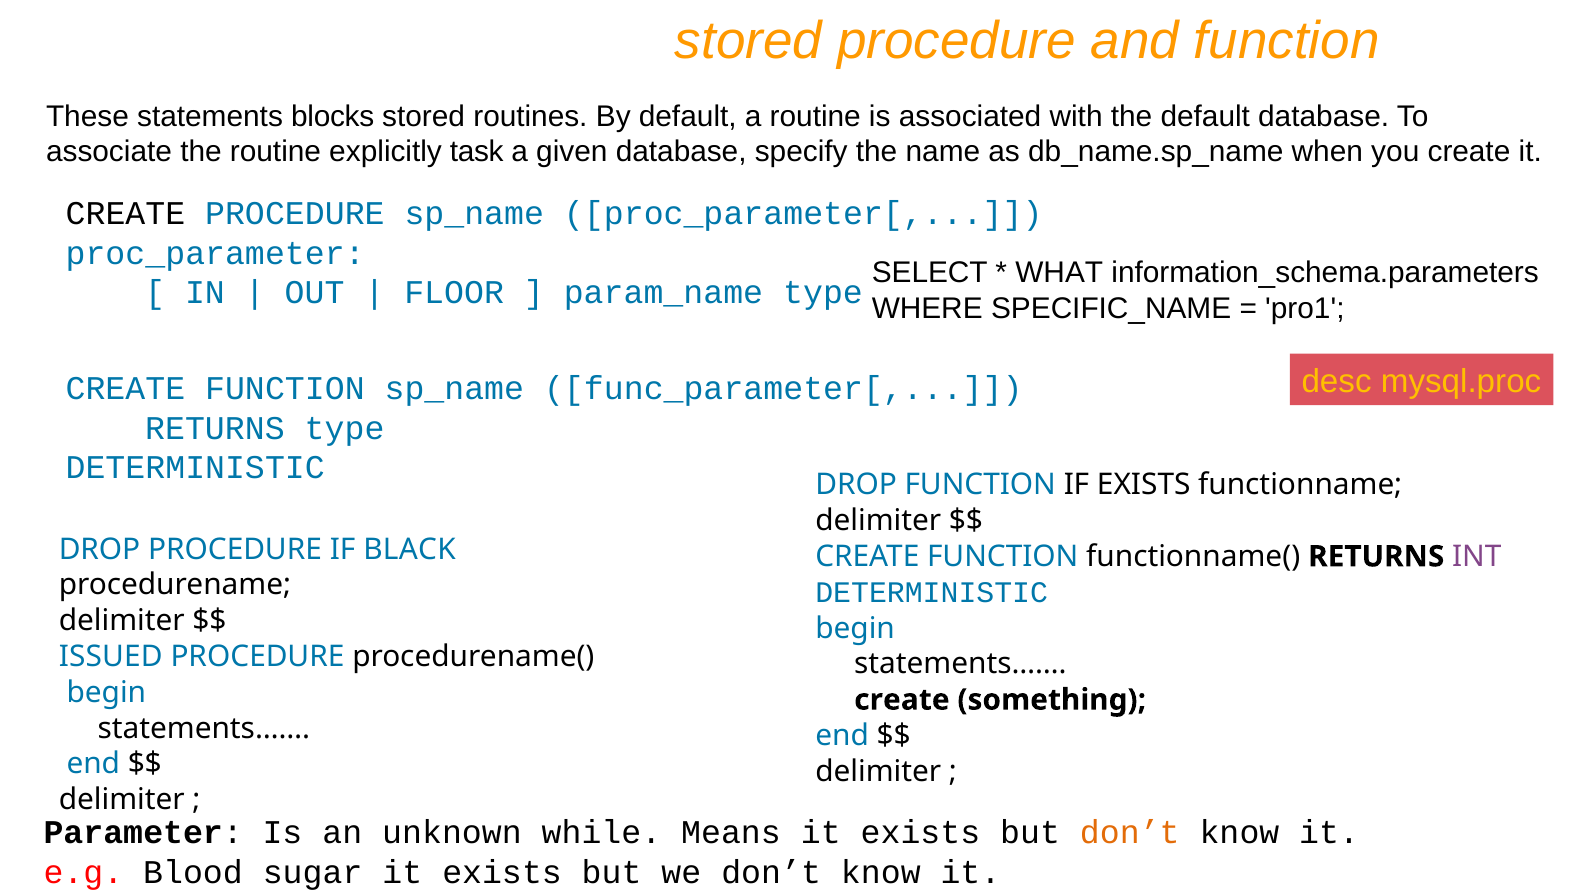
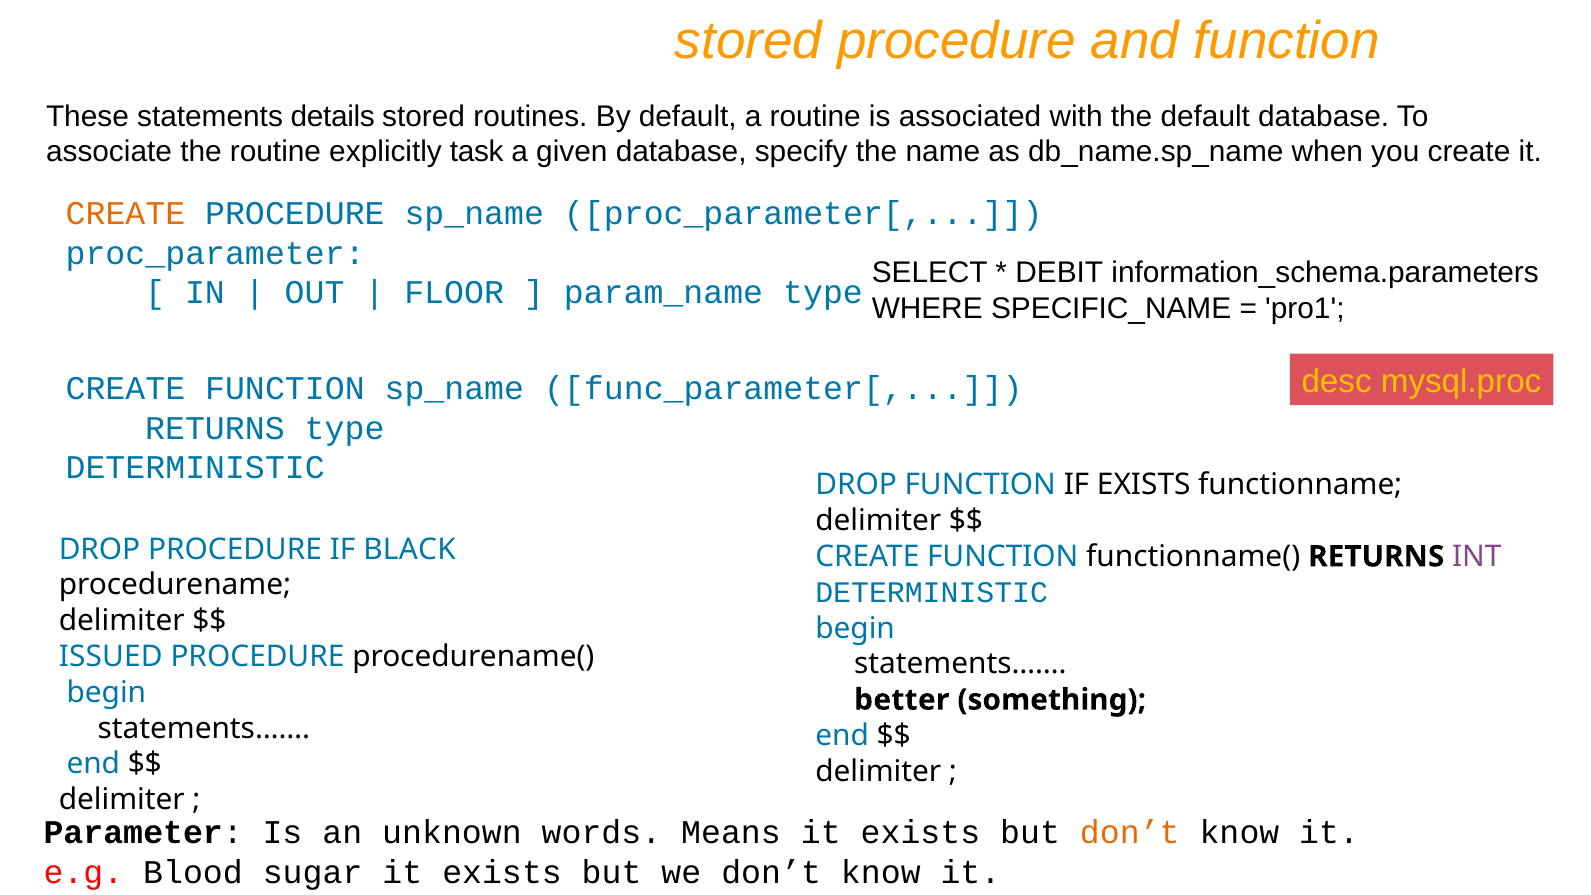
blocks: blocks -> details
CREATE at (125, 213) colour: black -> orange
WHAT: WHAT -> DEBIT
create at (902, 700): create -> better
while: while -> words
